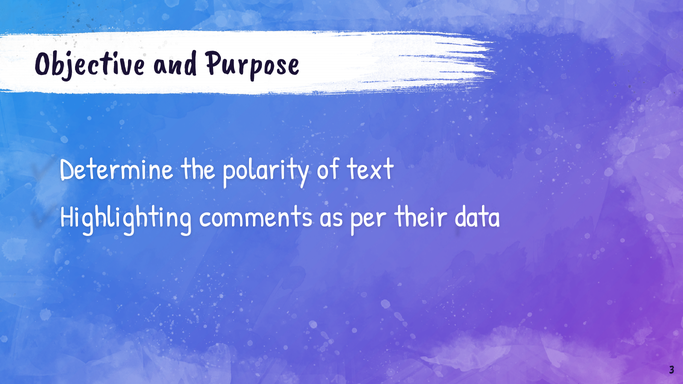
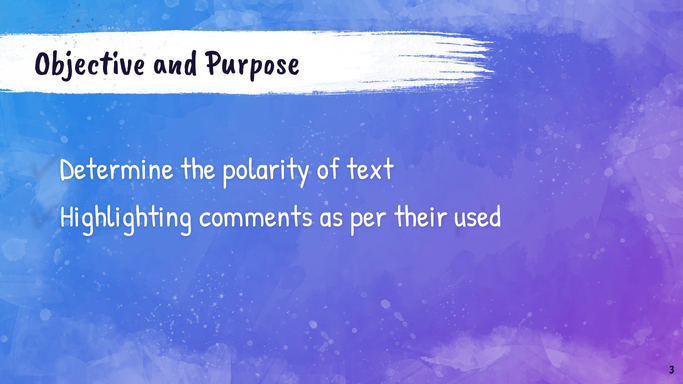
data: data -> used
